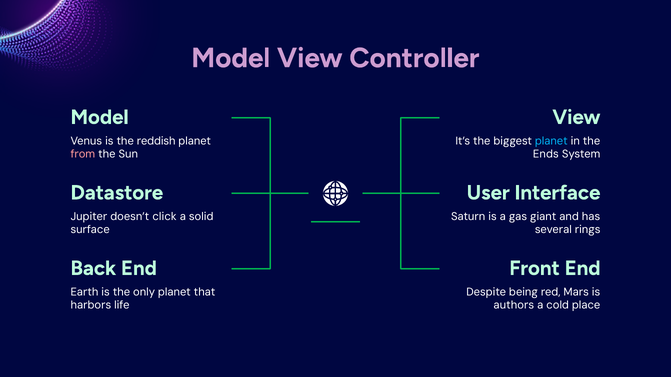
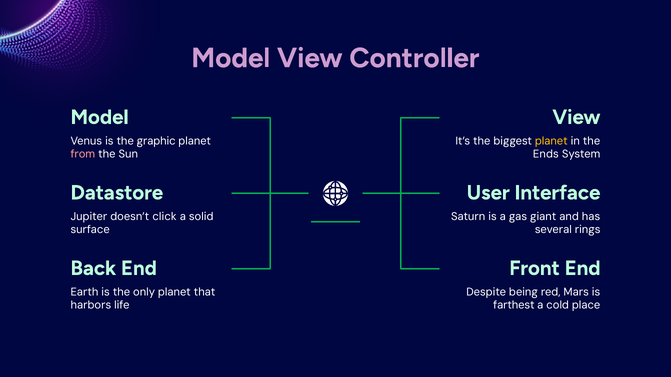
reddish: reddish -> graphic
planet at (551, 141) colour: light blue -> yellow
authors: authors -> farthest
